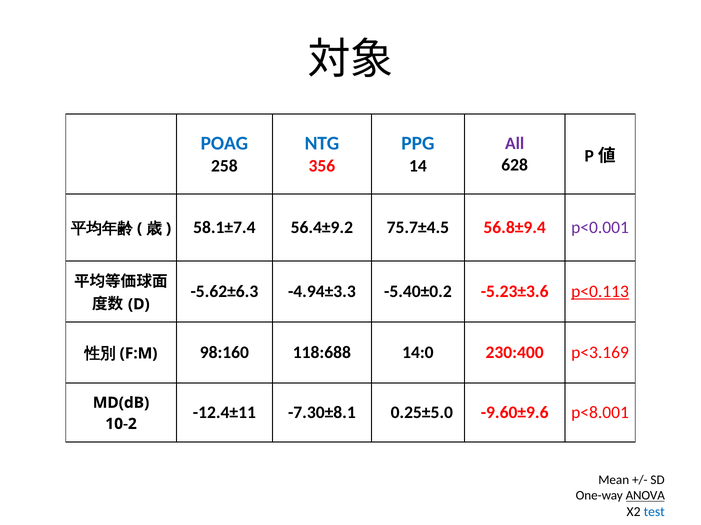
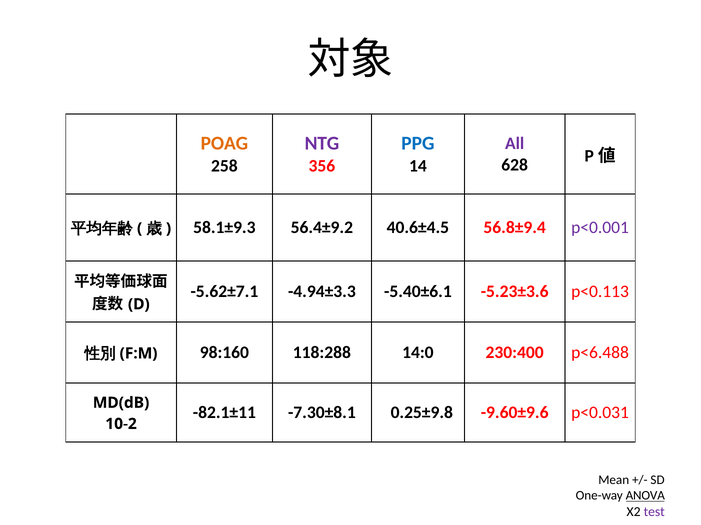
POAG colour: blue -> orange
NTG colour: blue -> purple
58.1±7.4: 58.1±7.4 -> 58.1±9.3
75.7±4.5: 75.7±4.5 -> 40.6±4.5
-5.62±6.3: -5.62±6.3 -> -5.62±7.1
-5.40±0.2: -5.40±0.2 -> -5.40±6.1
p<0.113 underline: present -> none
118:688: 118:688 -> 118:288
p<3.169: p<3.169 -> p<6.488
-12.4±11: -12.4±11 -> -82.1±11
0.25±5.0: 0.25±5.0 -> 0.25±9.8
p<8.001: p<8.001 -> p<0.031
test colour: blue -> purple
